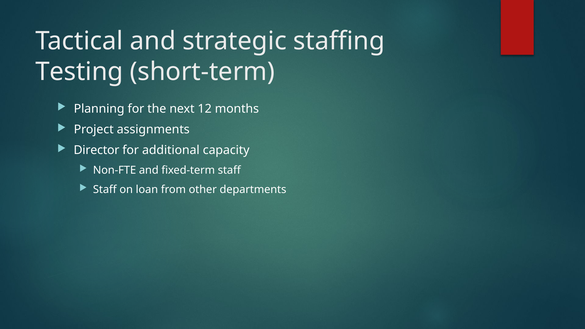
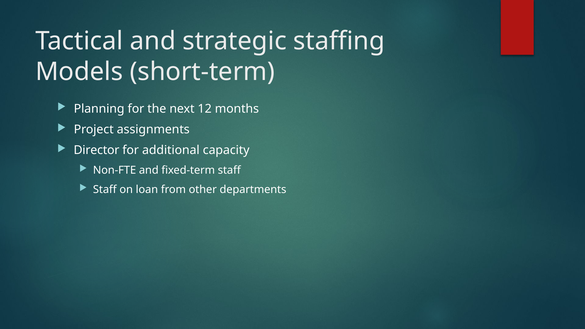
Testing: Testing -> Models
